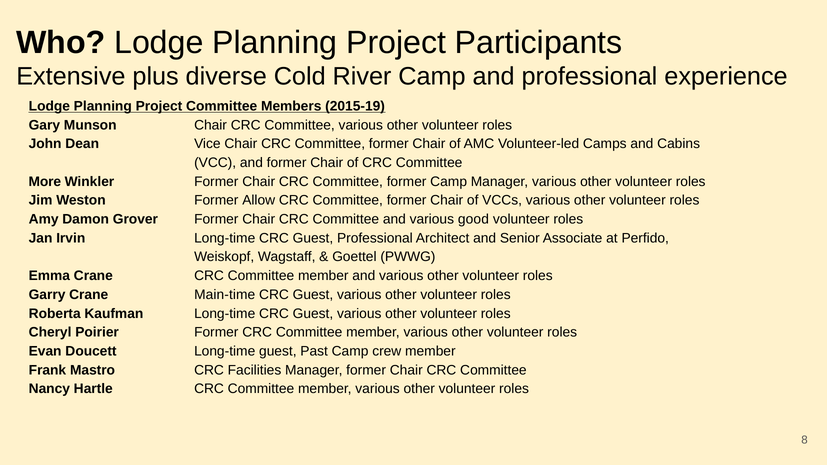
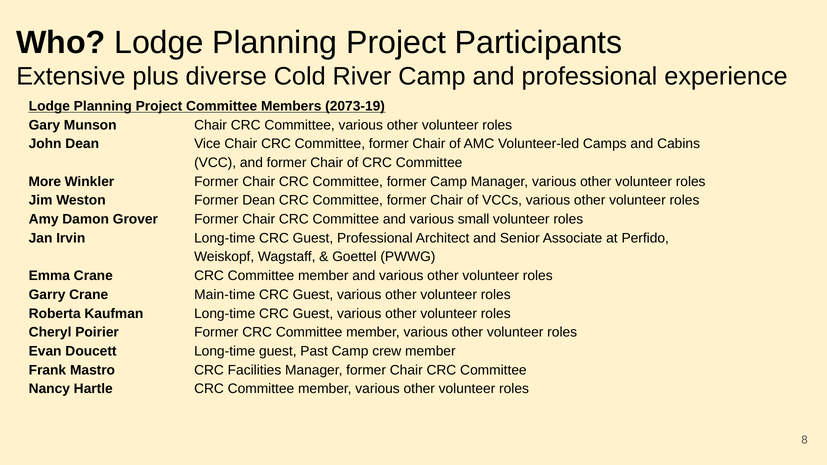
2015-19: 2015-19 -> 2073-19
Former Allow: Allow -> Dean
good: good -> small
